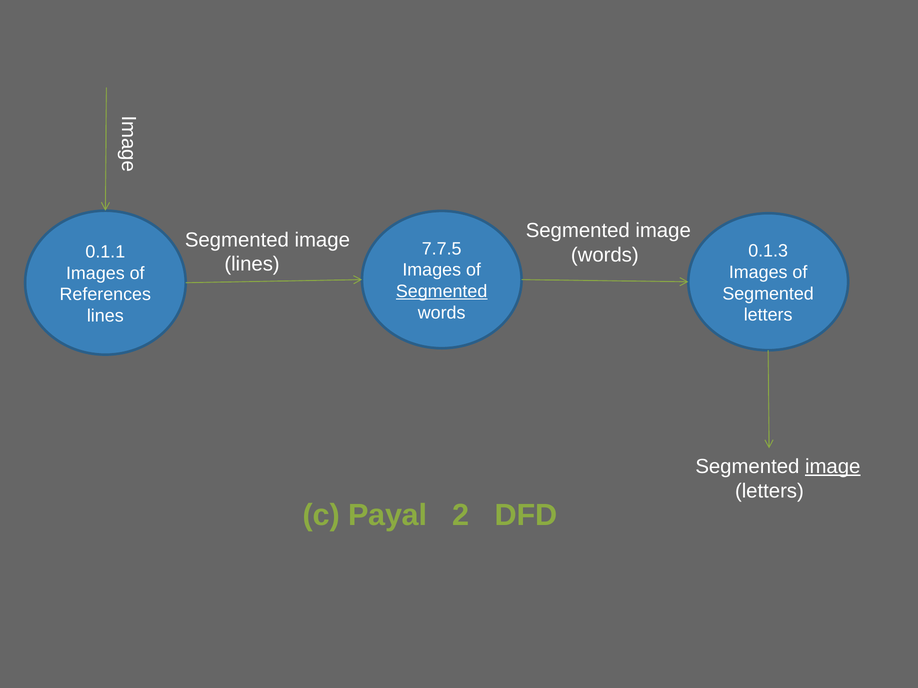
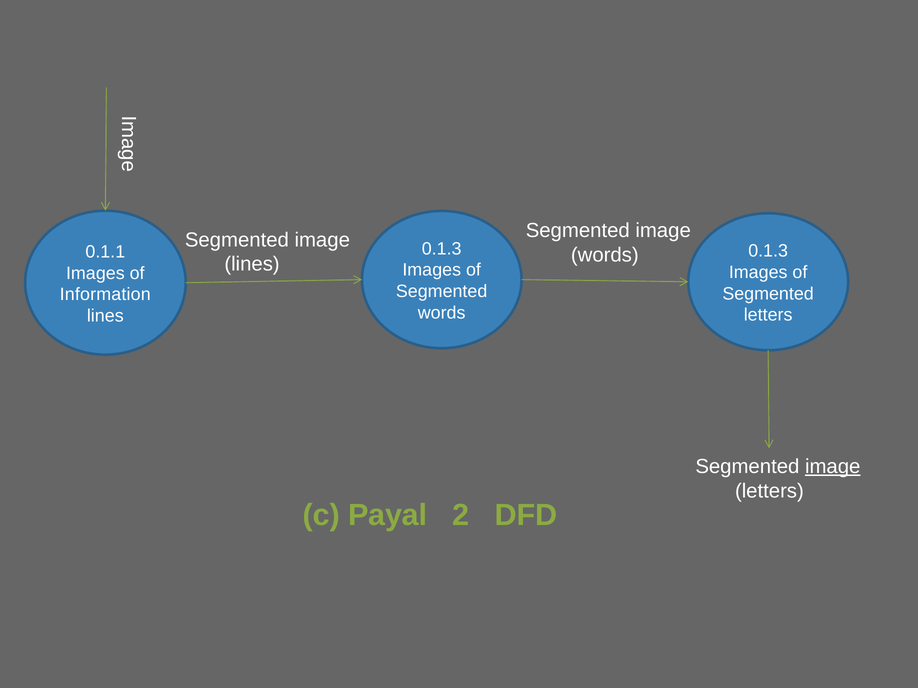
7.7.5 at (442, 249): 7.7.5 -> 0.1.3
Segmented at (442, 292) underline: present -> none
References: References -> Information
